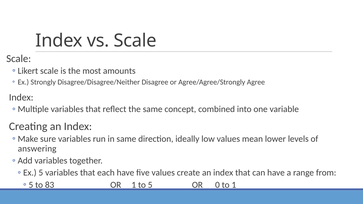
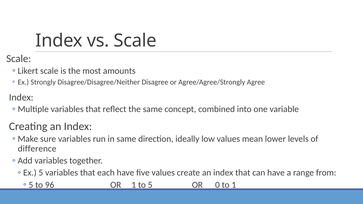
answering: answering -> difference
83: 83 -> 96
